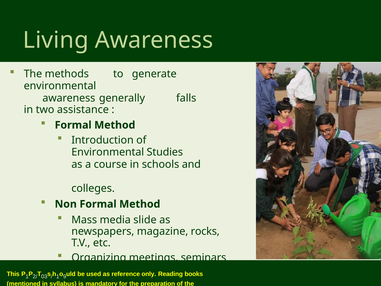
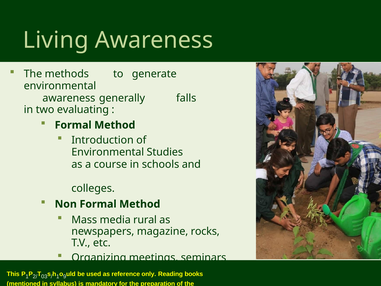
assistance: assistance -> evaluating
slide: slide -> rural
